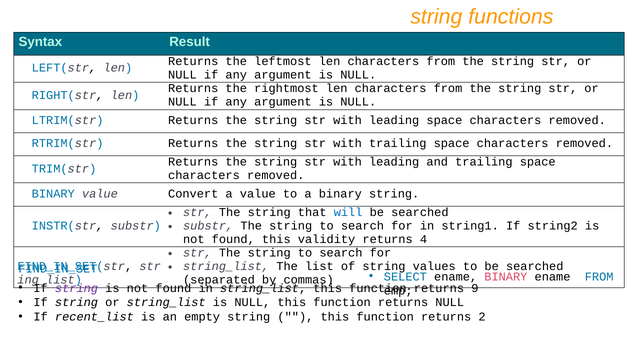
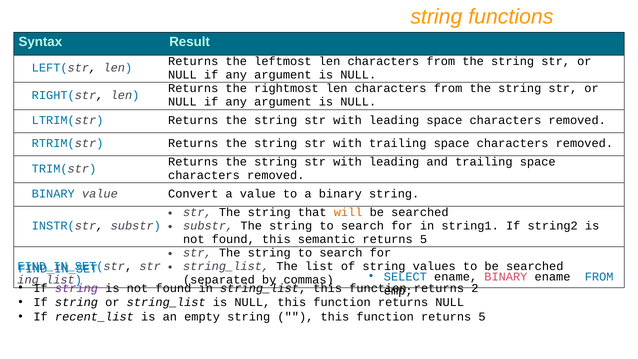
will colour: blue -> orange
validity: validity -> semantic
4 at (423, 239): 4 -> 5
9: 9 -> 2
function returns 2: 2 -> 5
